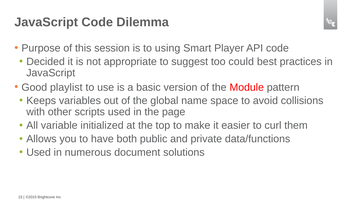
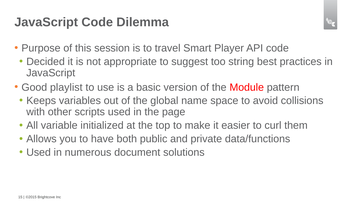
using: using -> travel
could: could -> string
